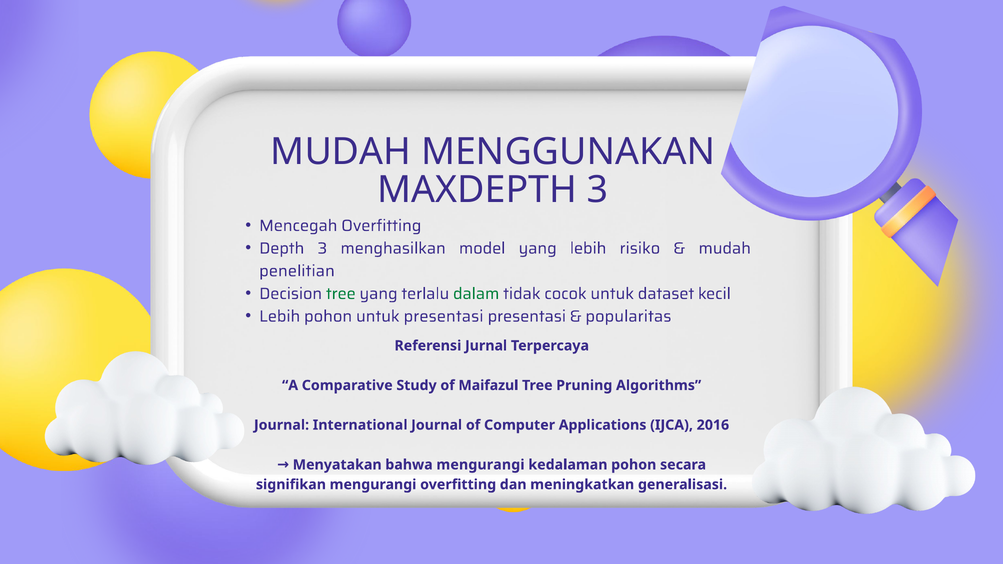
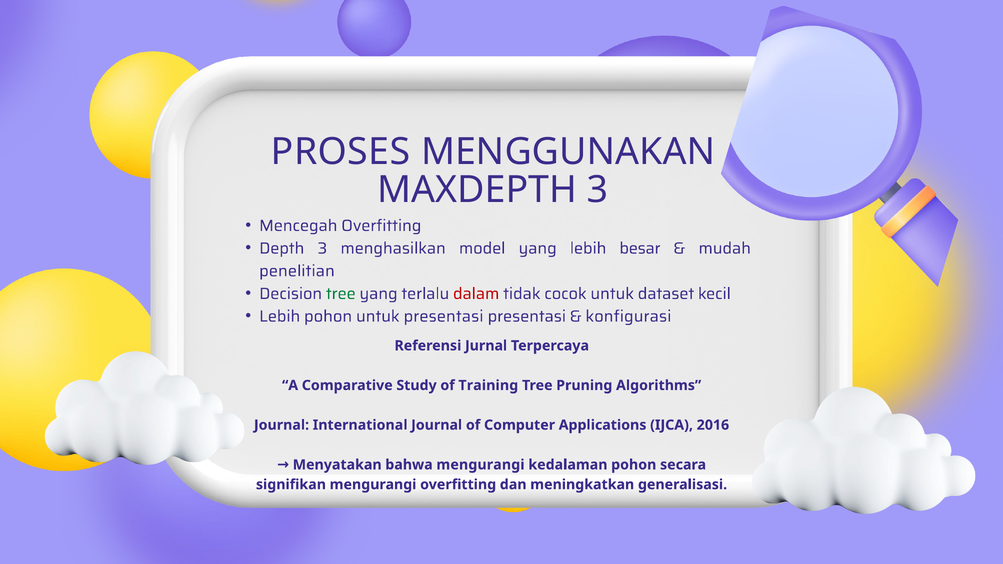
MUDAH at (341, 152): MUDAH -> PROSES
risiko: risiko -> besar
dalam colour: green -> red
popularitas: popularitas -> konfigurasi
Maifazul: Maifazul -> Training
